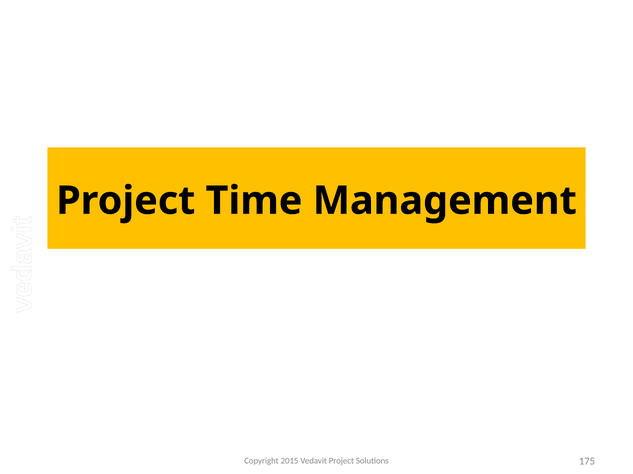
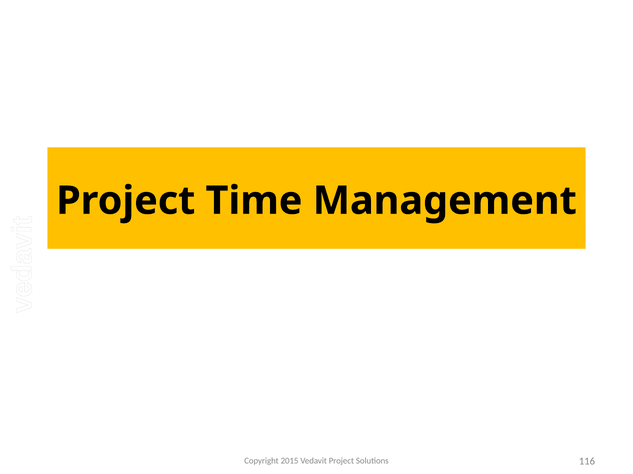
175: 175 -> 116
